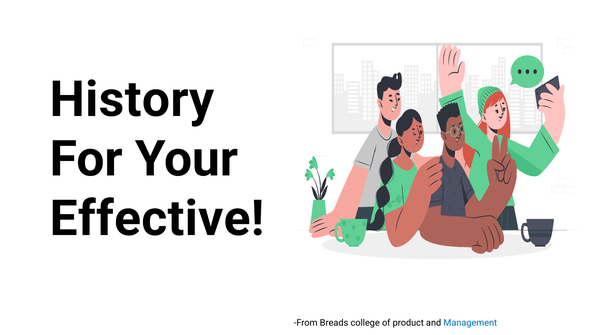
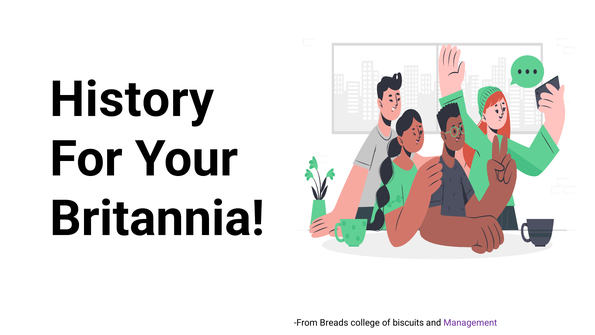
Effective: Effective -> Britannia
product: product -> biscuits
Management colour: blue -> purple
